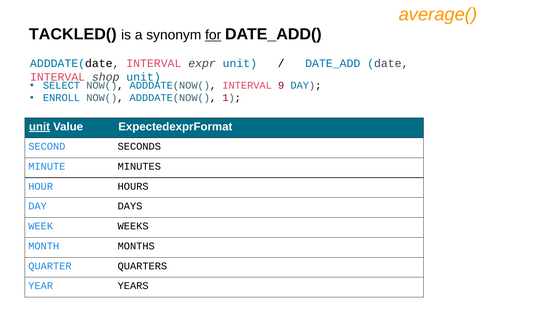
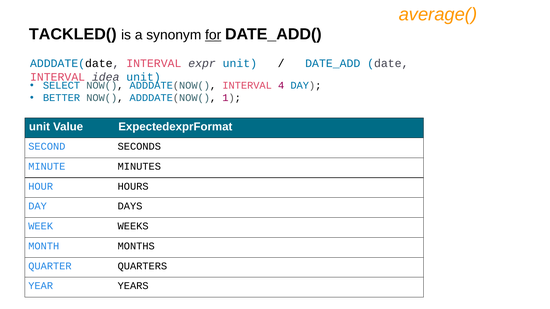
shop: shop -> idea
9: 9 -> 4
ENROLL: ENROLL -> BETTER
unit at (39, 127) underline: present -> none
